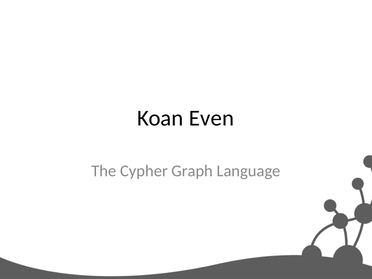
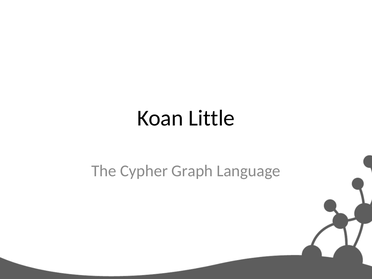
Even: Even -> Little
